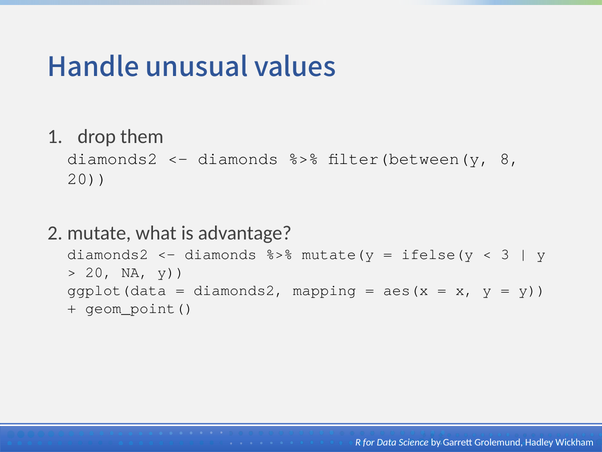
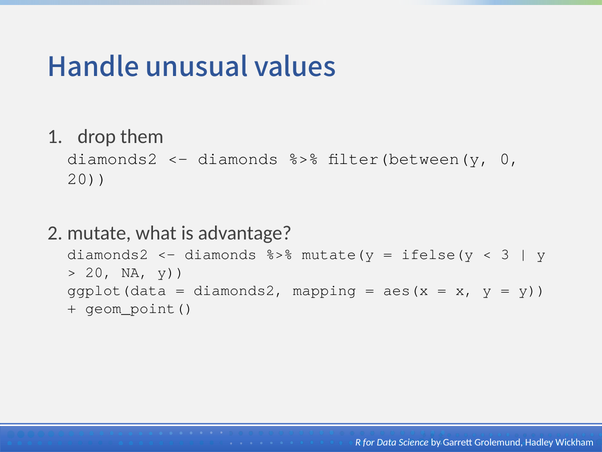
8: 8 -> 0
